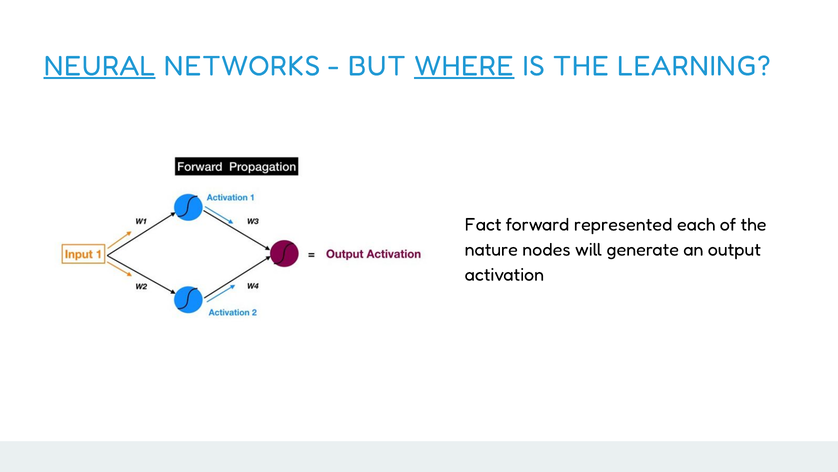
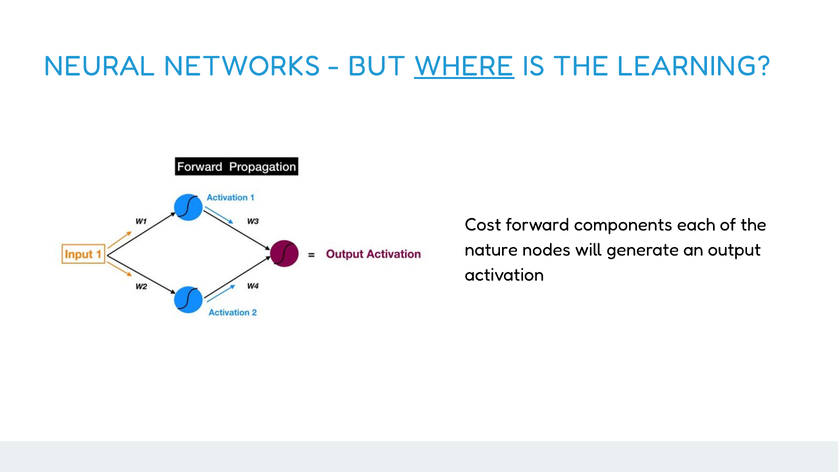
NEURAL underline: present -> none
Fact: Fact -> Cost
represented: represented -> components
